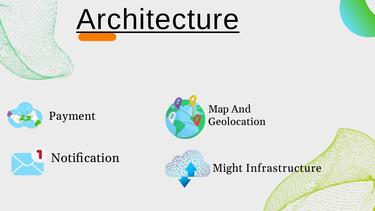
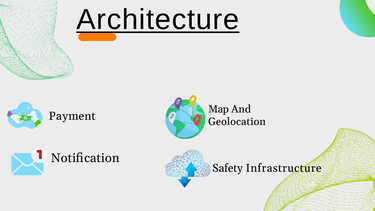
Might: Might -> Safety
